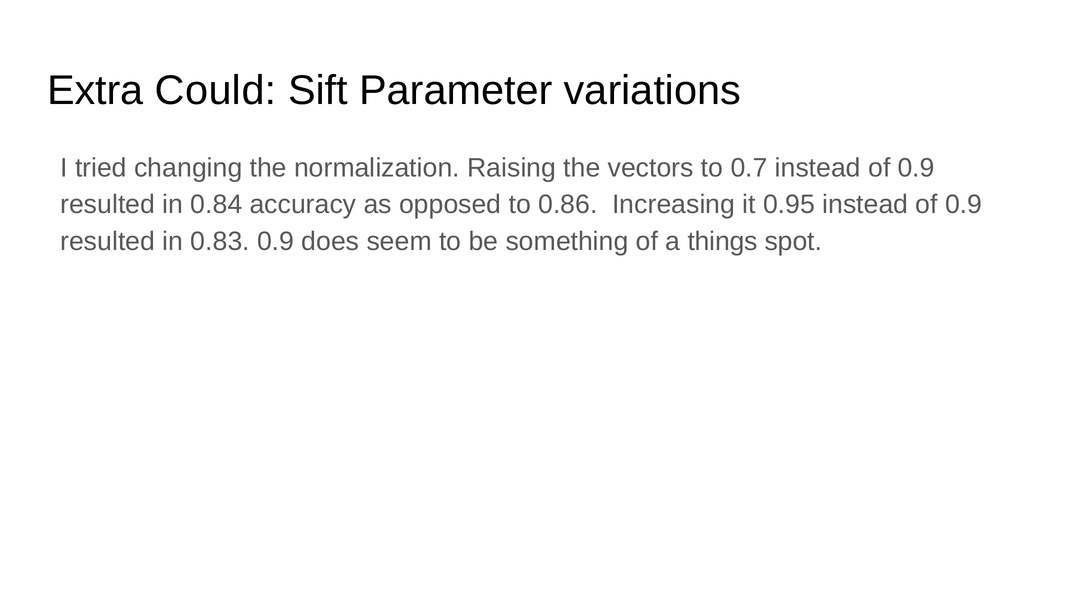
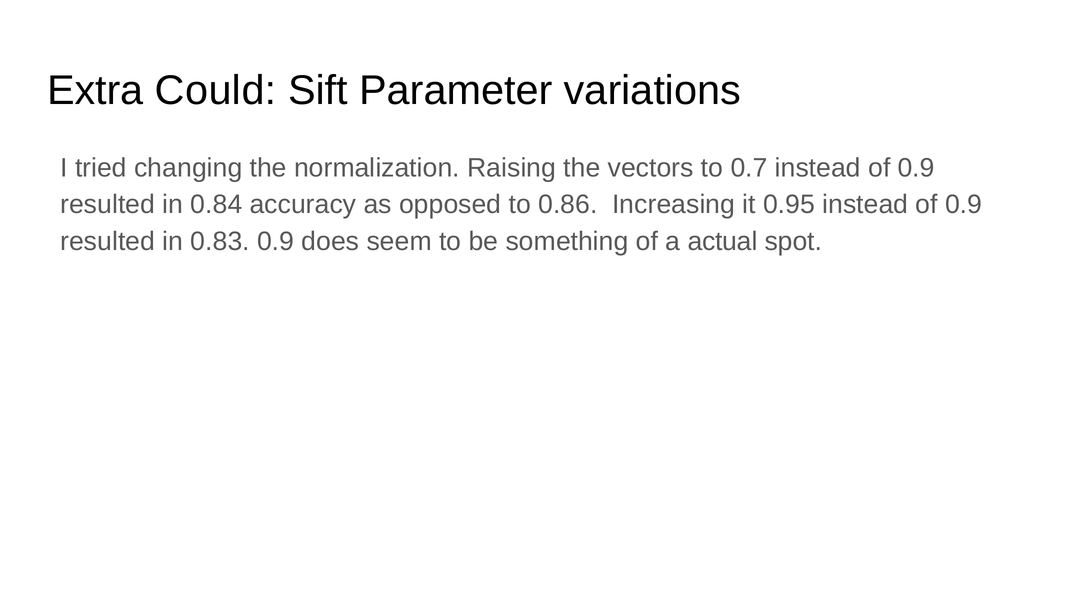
things: things -> actual
